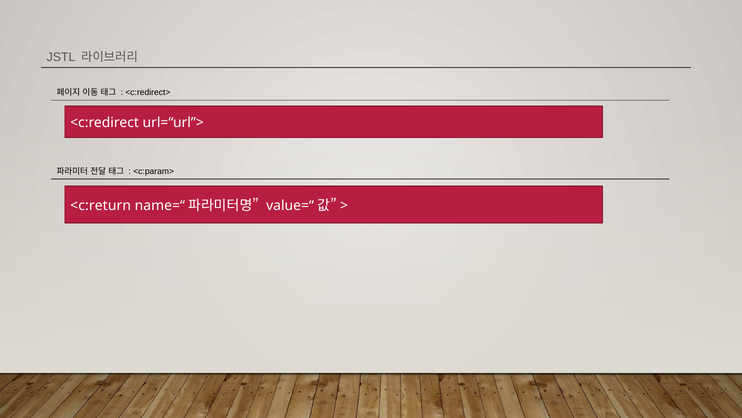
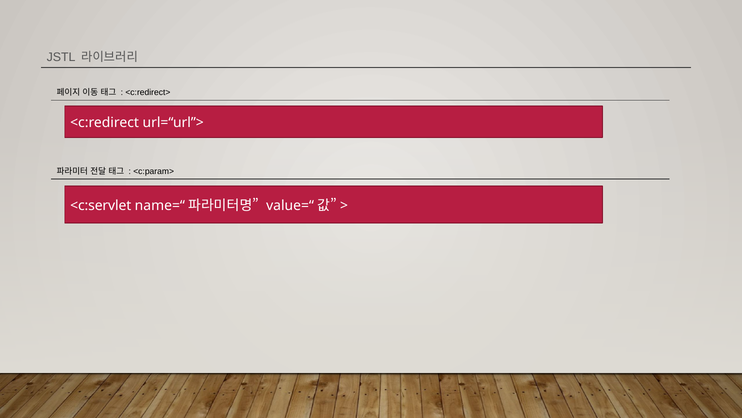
<c:return: <c:return -> <c:servlet
